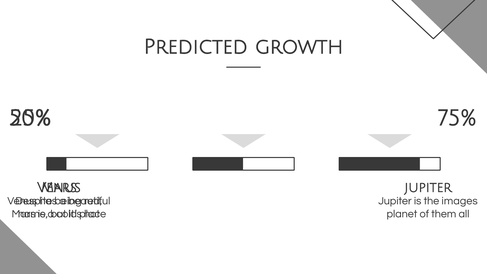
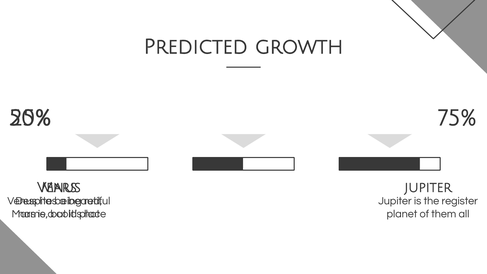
images: images -> register
